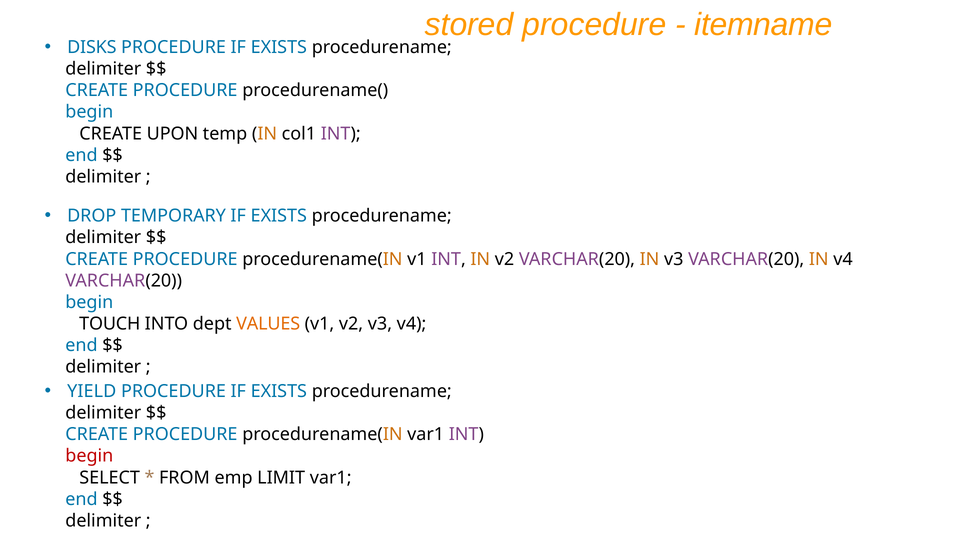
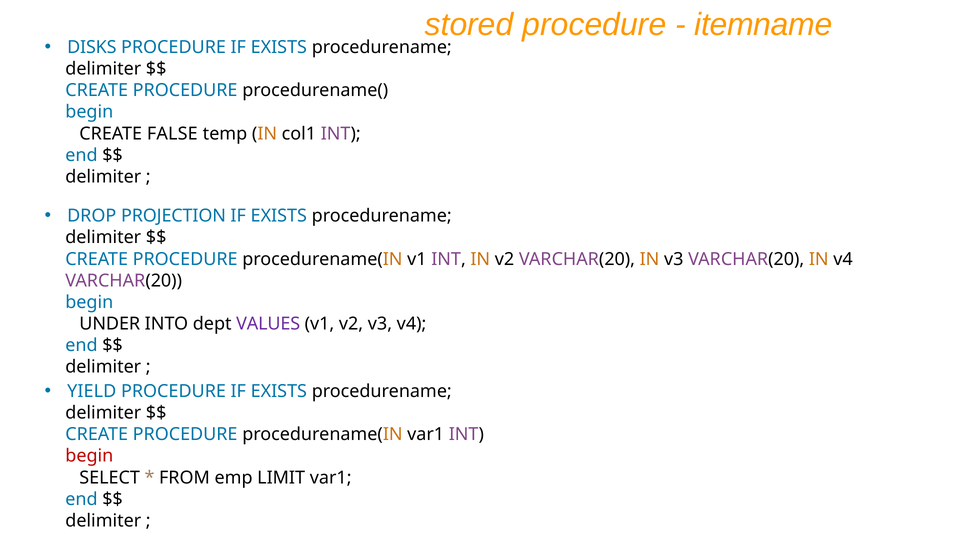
UPON: UPON -> FALSE
TEMPORARY: TEMPORARY -> PROJECTION
TOUCH: TOUCH -> UNDER
VALUES colour: orange -> purple
